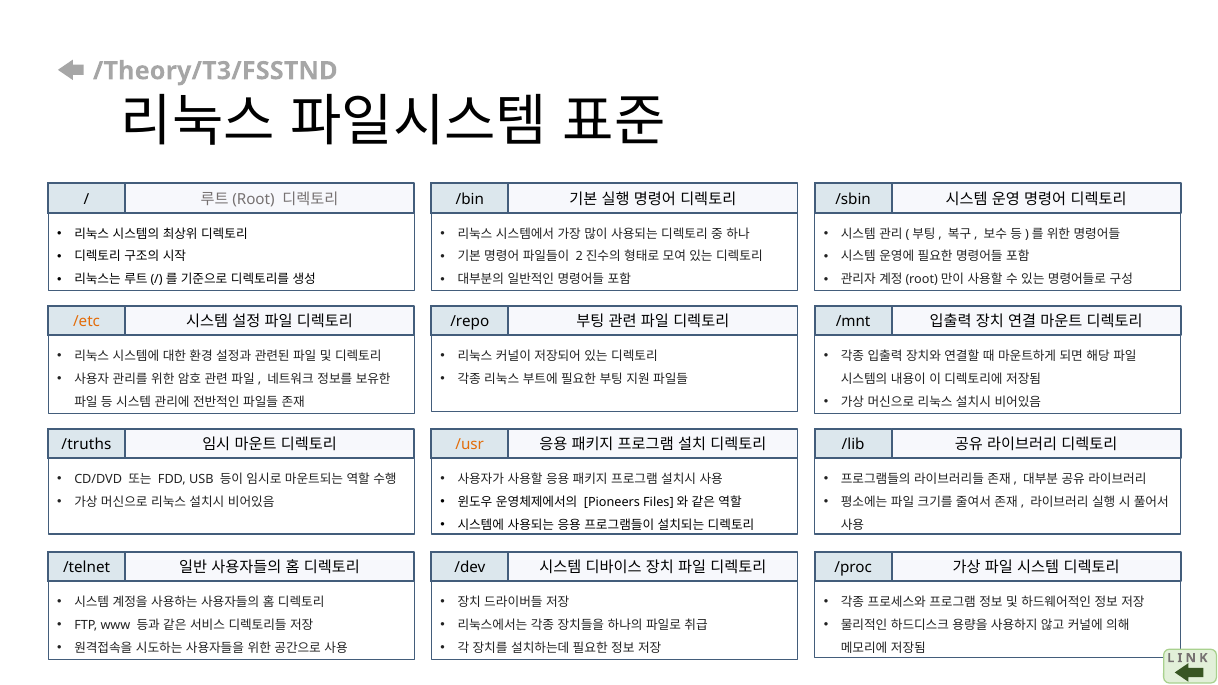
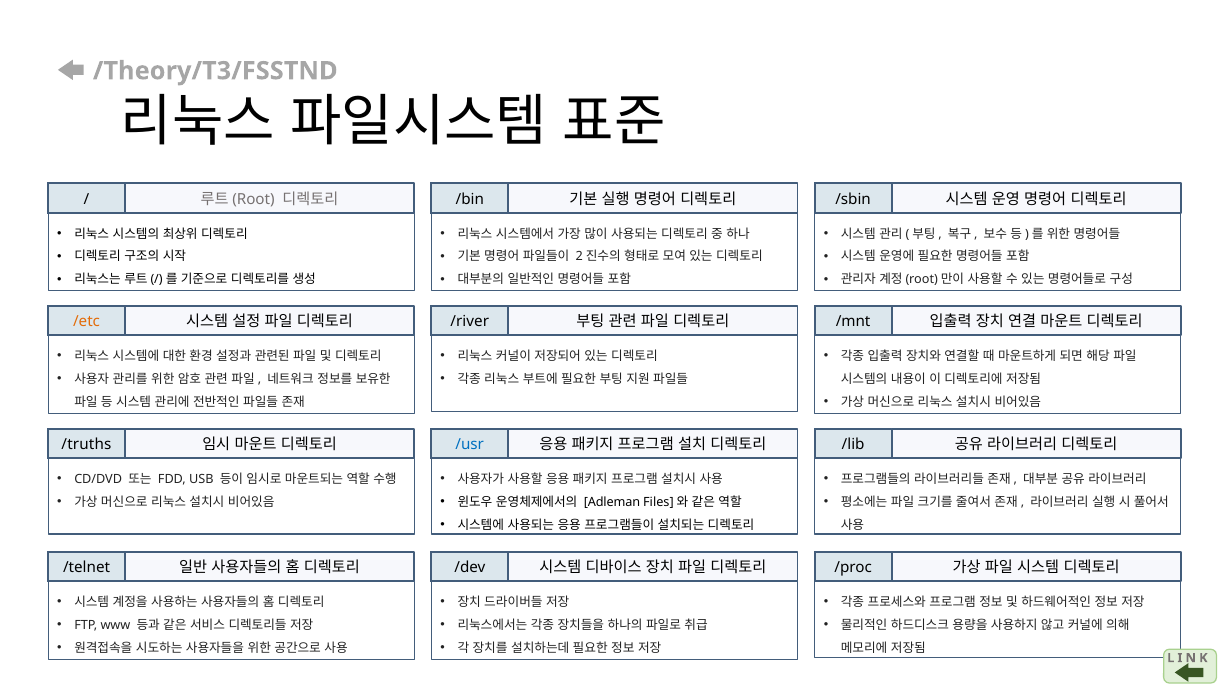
/repo: /repo -> /river
/usr colour: orange -> blue
Pioneers: Pioneers -> Adleman
